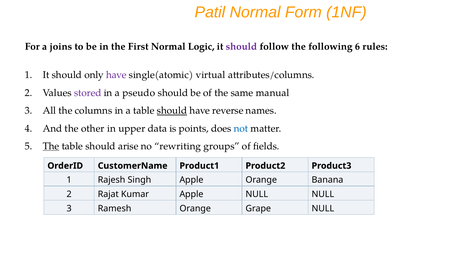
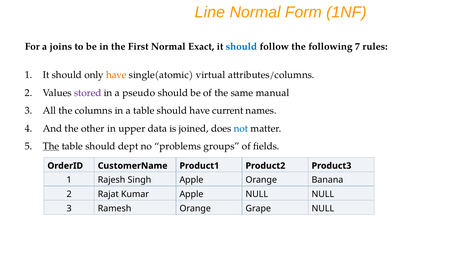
Patil: Patil -> Line
Logic: Logic -> Exact
should at (241, 46) colour: purple -> blue
6: 6 -> 7
have at (116, 75) colour: purple -> orange
should at (172, 110) underline: present -> none
reverse: reverse -> current
points: points -> joined
arise: arise -> dept
rewriting: rewriting -> problems
